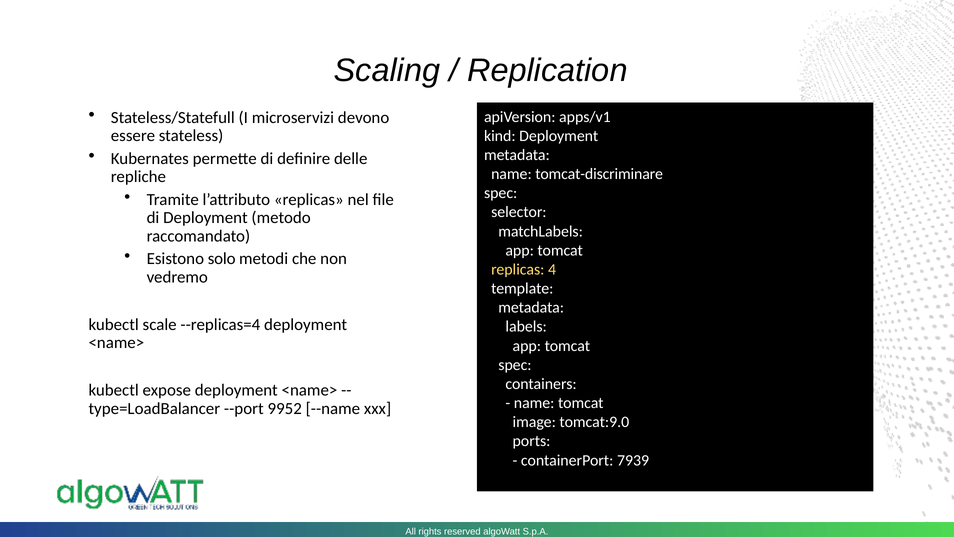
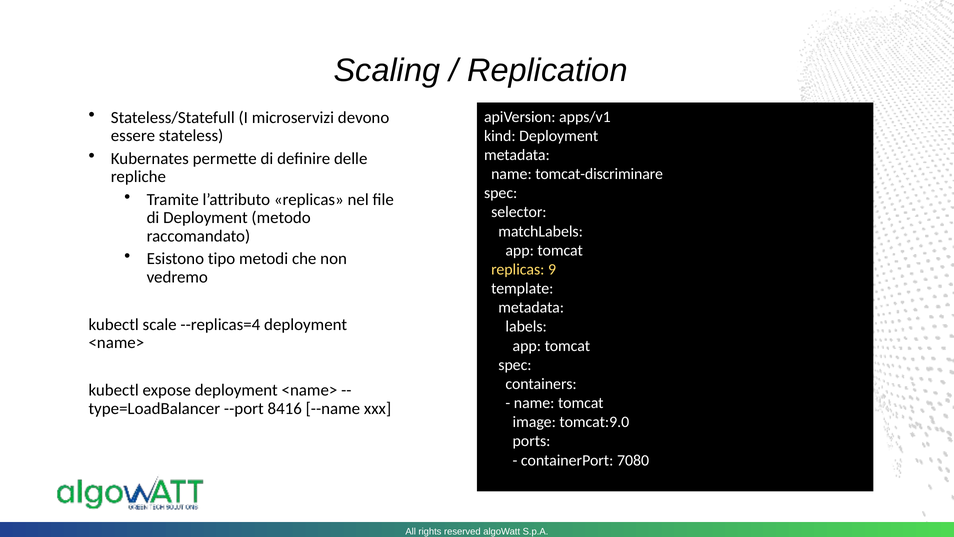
solo: solo -> tipo
4: 4 -> 9
9952: 9952 -> 8416
7939: 7939 -> 7080
